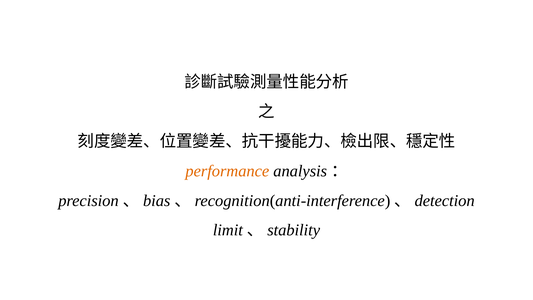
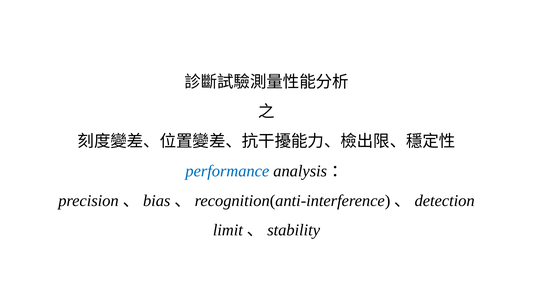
performance colour: orange -> blue
